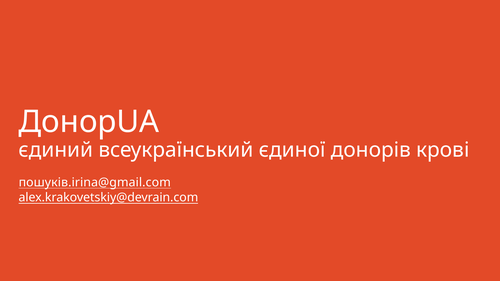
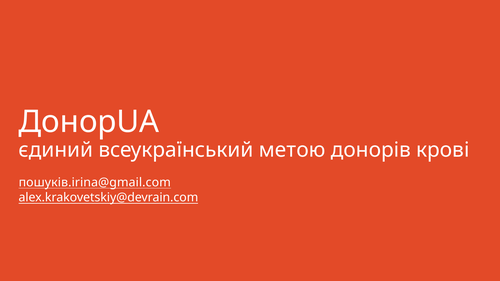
єдиної: єдиної -> метою
